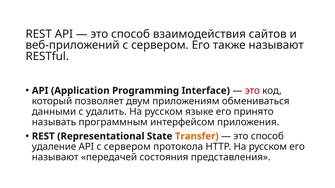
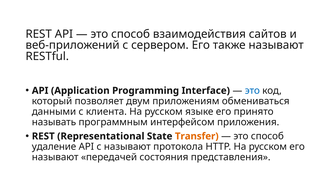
это at (252, 91) colour: red -> blue
удалить: удалить -> клиента
API с сервером: сервером -> называют
